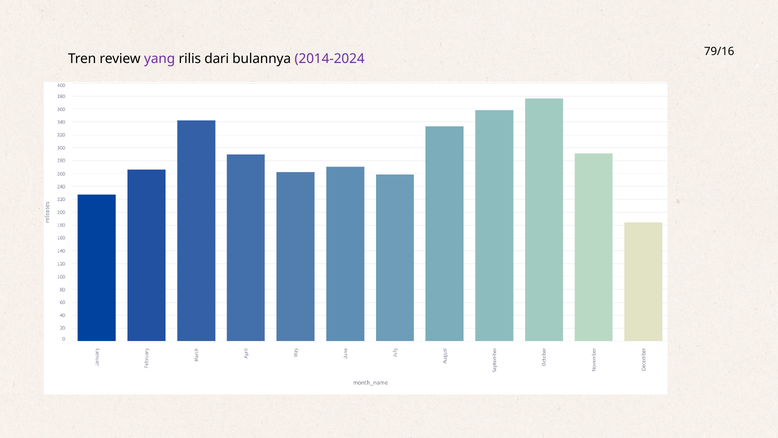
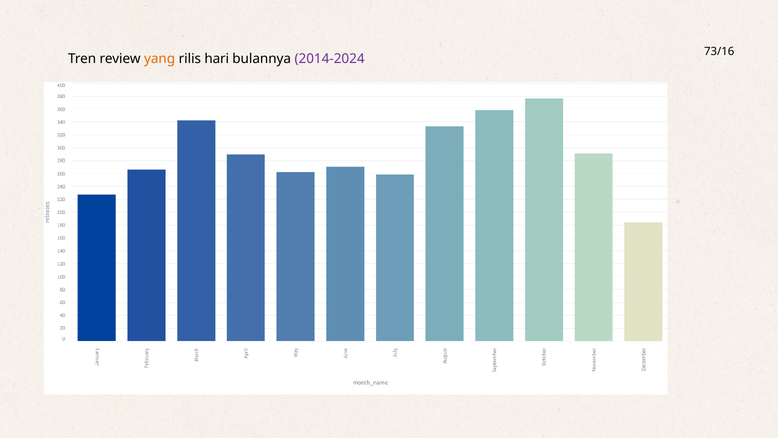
79/16: 79/16 -> 73/16
yang colour: purple -> orange
dari: dari -> hari
